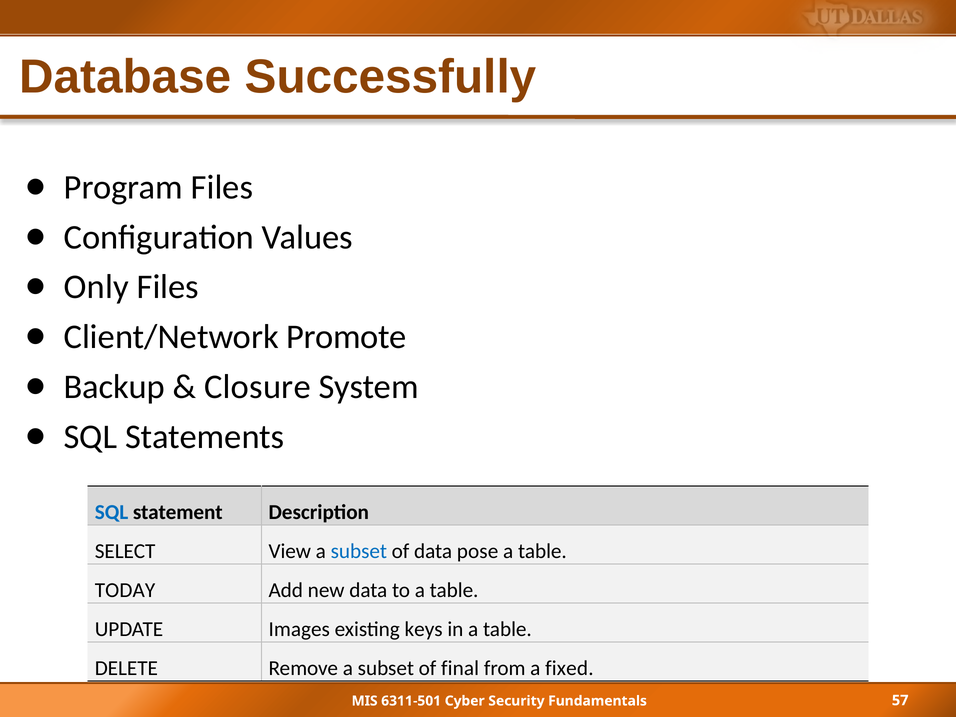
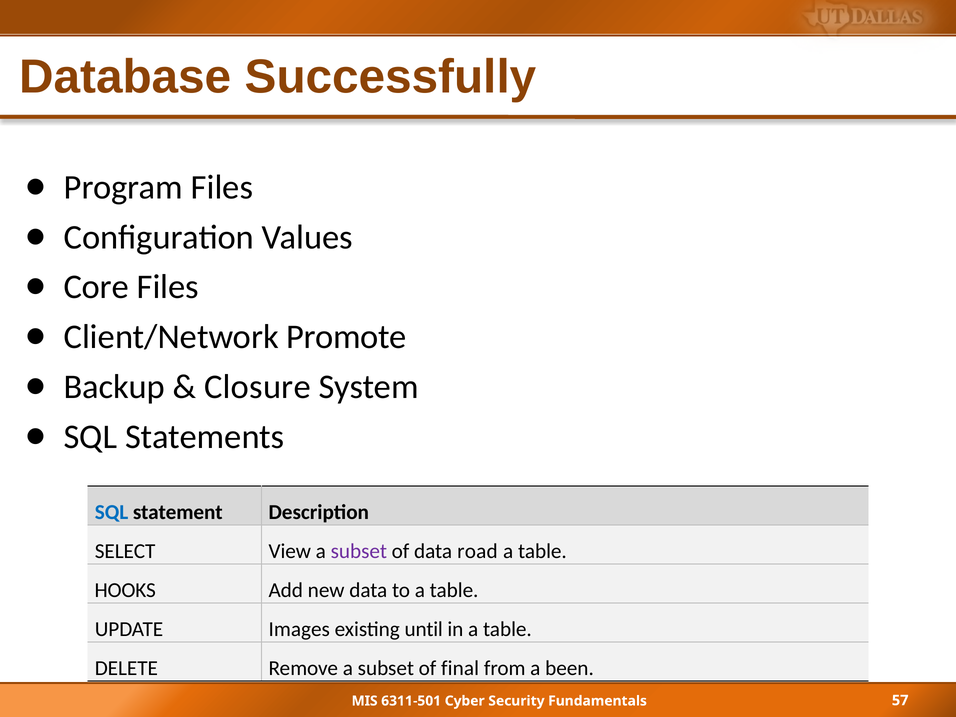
Only: Only -> Core
subset at (359, 551) colour: blue -> purple
pose: pose -> road
TODAY: TODAY -> HOOKS
keys: keys -> until
fixed: fixed -> been
